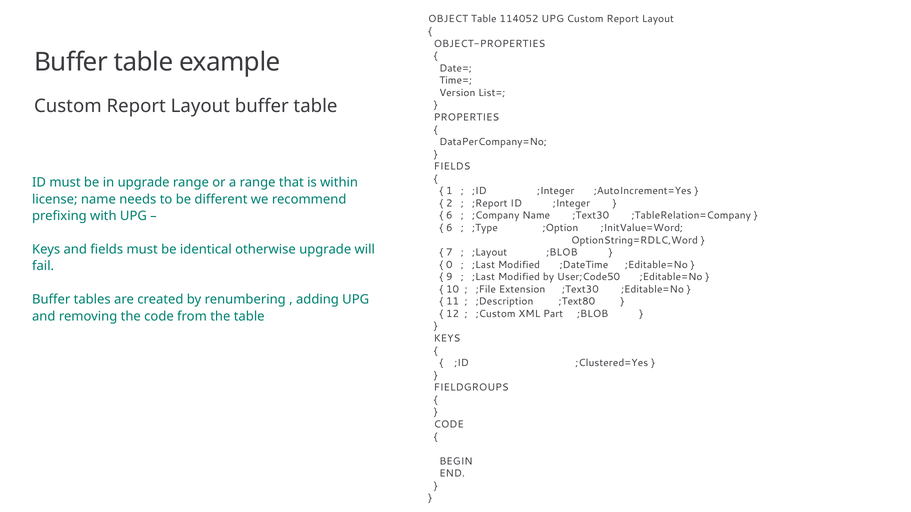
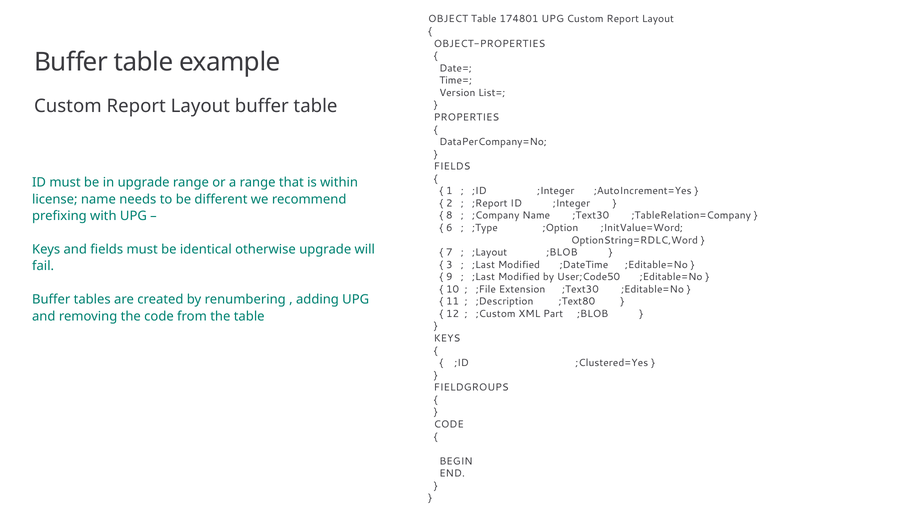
114052: 114052 -> 174801
6 at (449, 216): 6 -> 8
0: 0 -> 3
